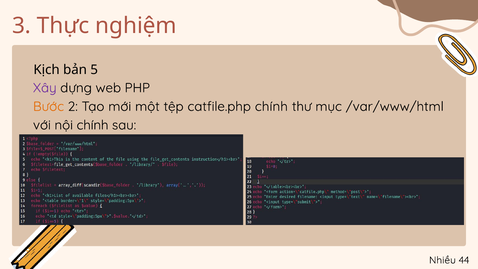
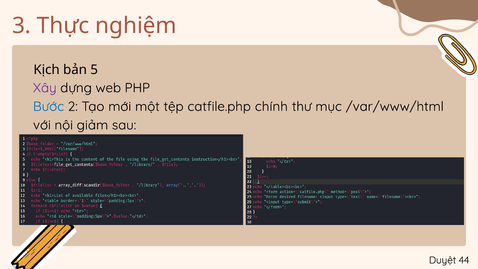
Bước colour: orange -> blue
nội chính: chính -> giảm
Nhiều: Nhiều -> Duyệt
